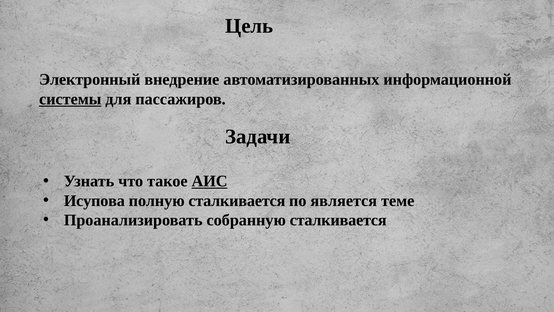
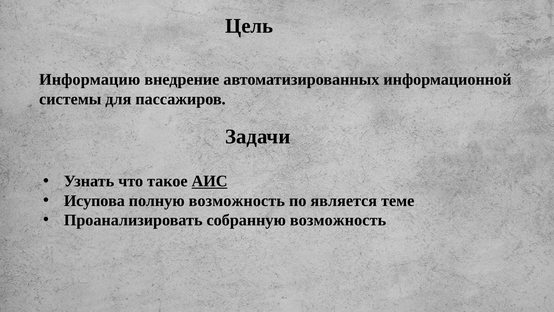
Электронный: Электронный -> Информацию
системы underline: present -> none
полную сталкивается: сталкивается -> возможность
собранную сталкивается: сталкивается -> возможность
